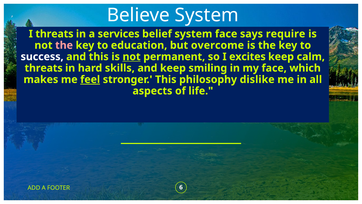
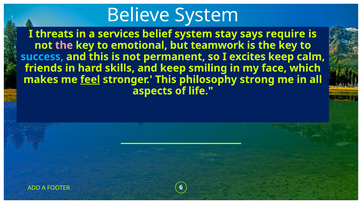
system face: face -> stay
education: education -> emotional
overcome: overcome -> teamwork
success colour: white -> light blue
not at (132, 57) underline: present -> none
threats at (44, 68): threats -> friends
dislike: dislike -> strong
